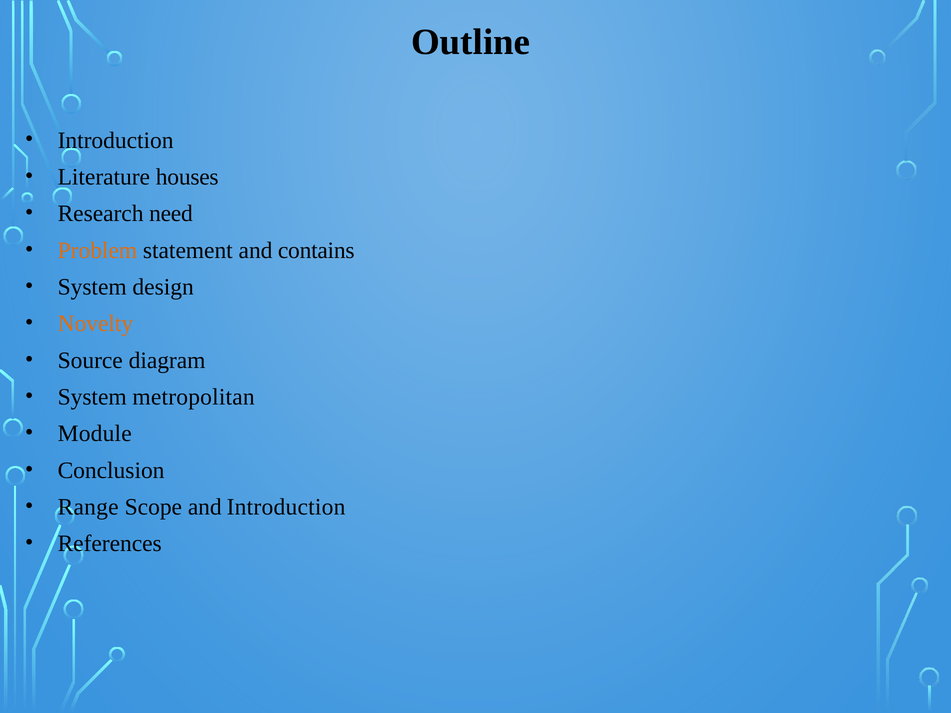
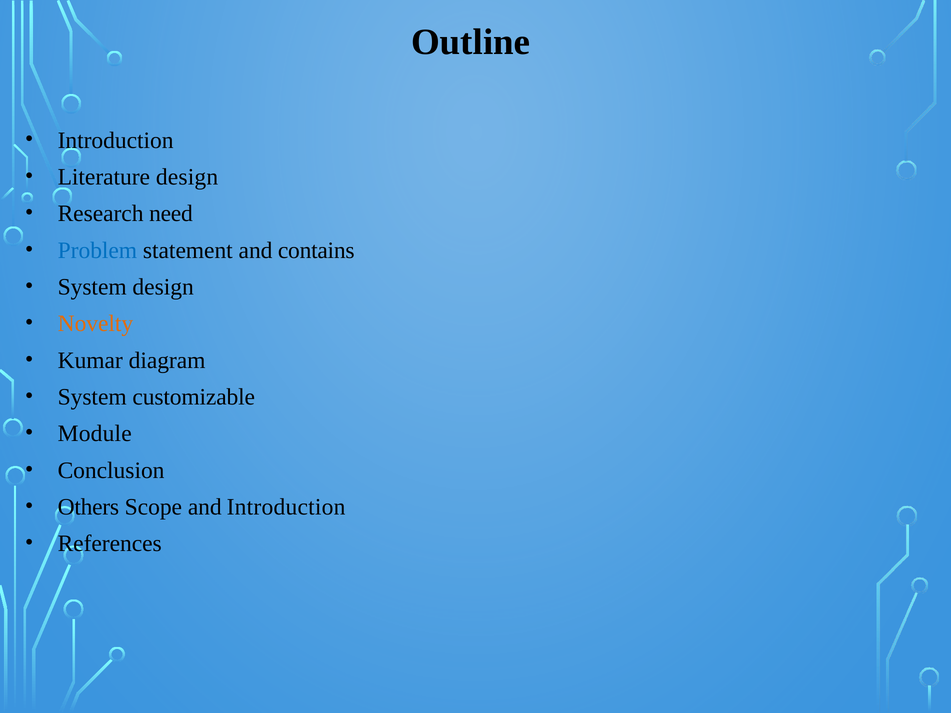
Literature houses: houses -> design
Problem colour: orange -> blue
Source: Source -> Kumar
metropolitan: metropolitan -> customizable
Range: Range -> Others
